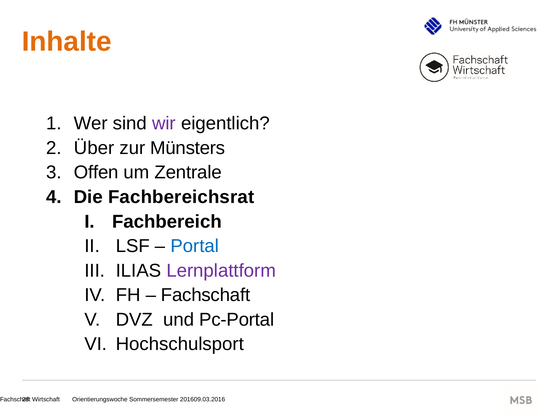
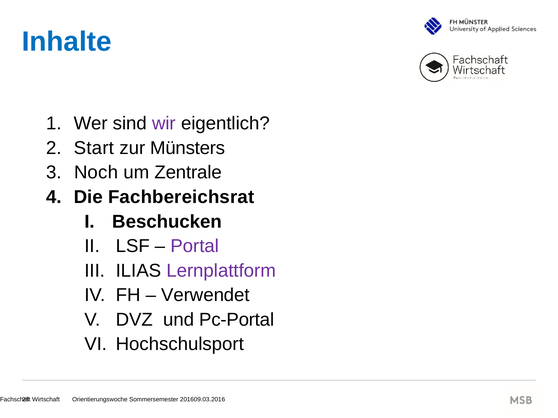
Inhalte colour: orange -> blue
Über: Über -> Start
Offen: Offen -> Noch
Fachbereich: Fachbereich -> Beschucken
Portal colour: blue -> purple
Fachschaft at (206, 295): Fachschaft -> Verwendet
